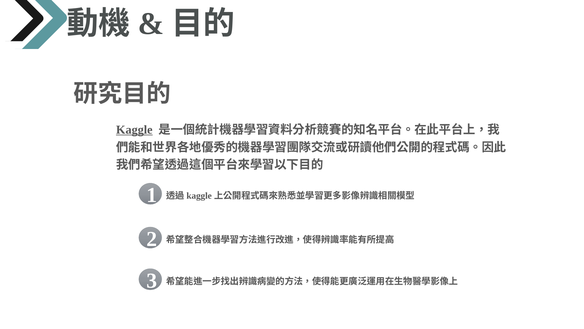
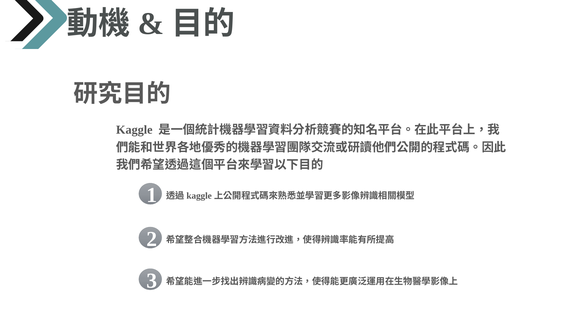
Kaggle underline: present -> none
